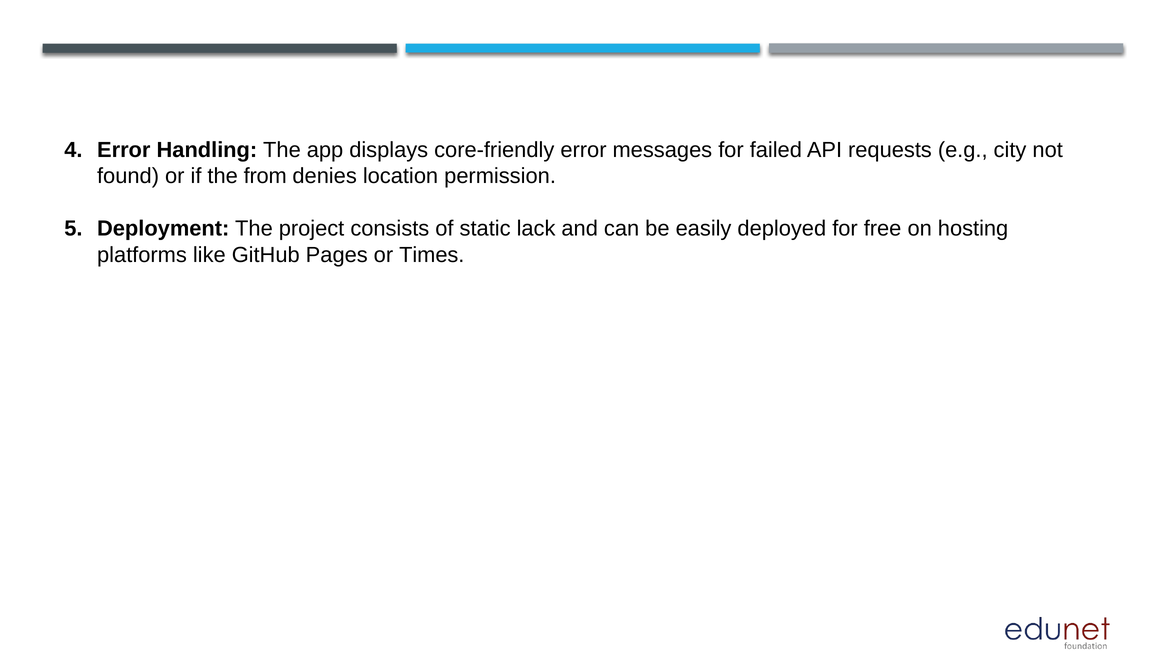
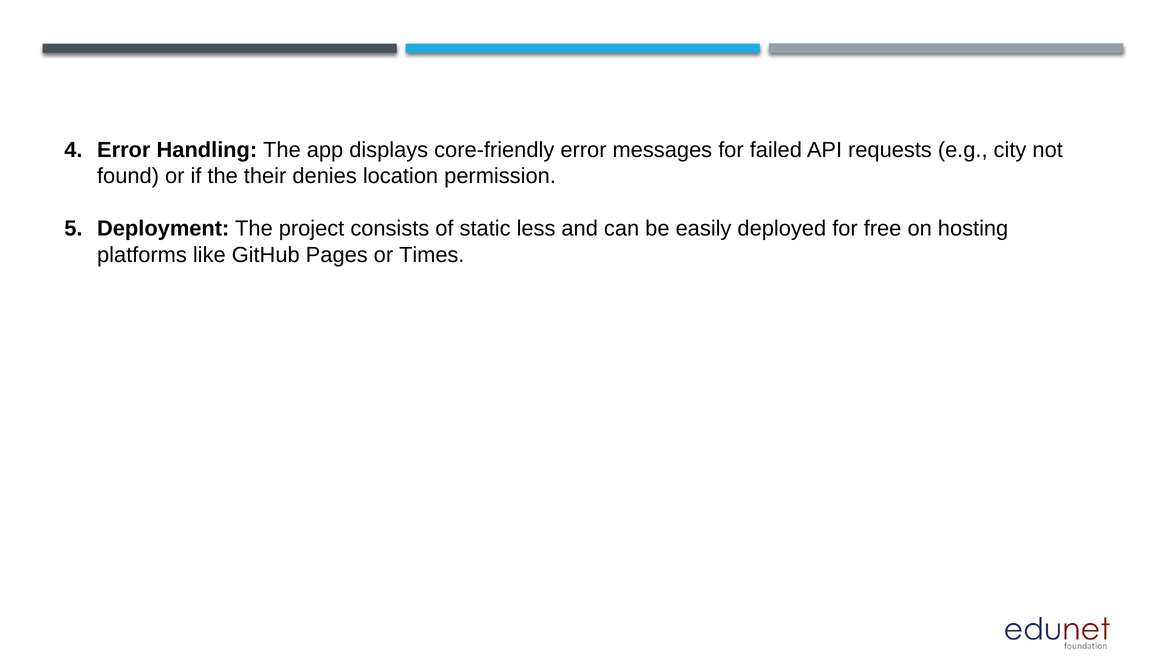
from: from -> their
lack: lack -> less
